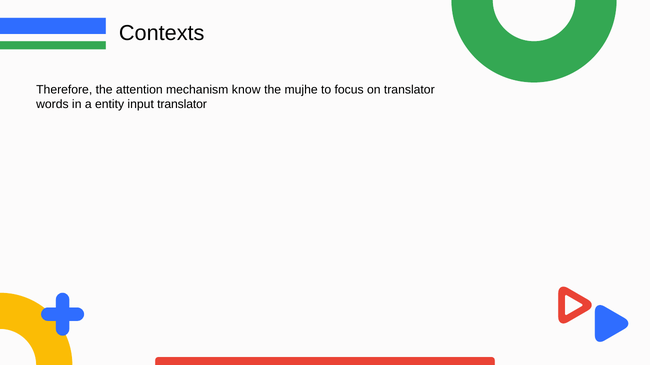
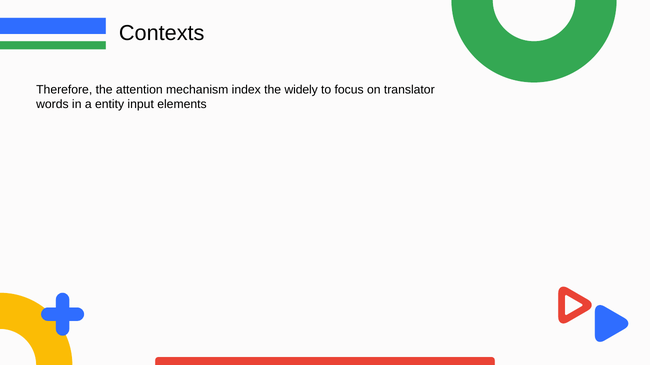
know: know -> index
mujhe: mujhe -> widely
input translator: translator -> elements
